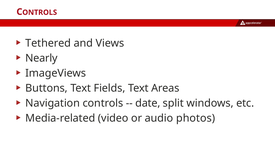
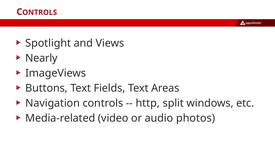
Tethered: Tethered -> Spotlight
date: date -> http
